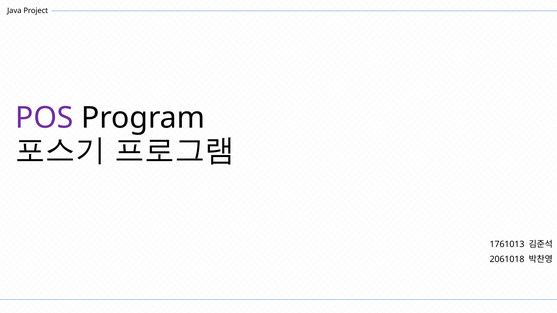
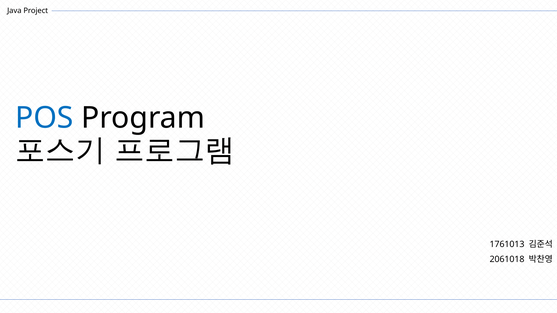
POS colour: purple -> blue
